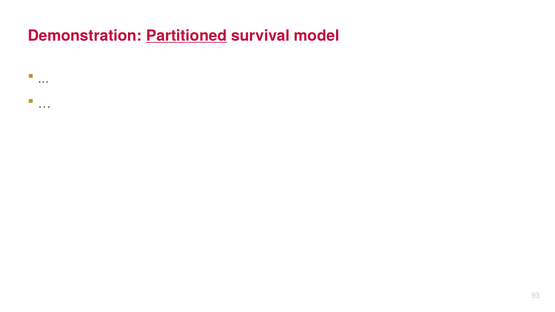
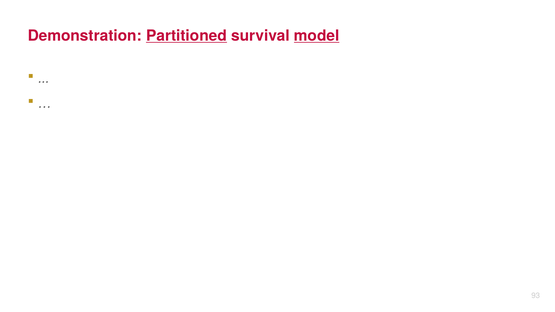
model underline: none -> present
